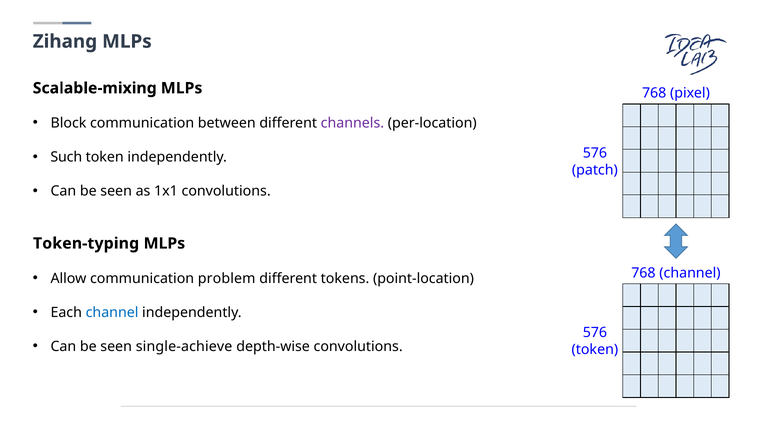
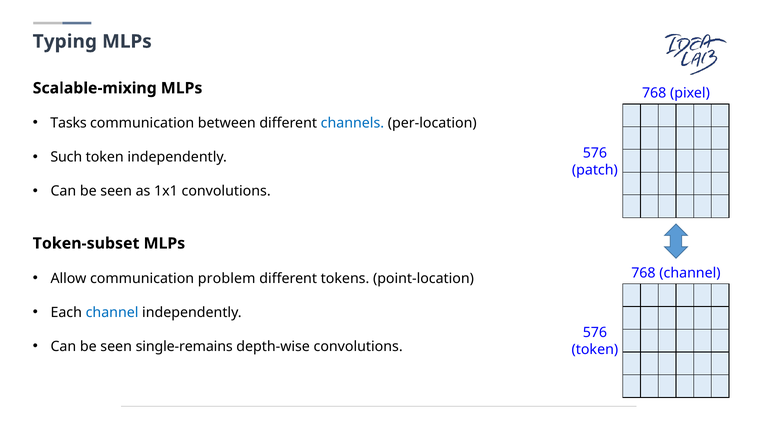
Zihang: Zihang -> Typing
Block: Block -> Tasks
channels colour: purple -> blue
Token-typing: Token-typing -> Token-subset
single-achieve: single-achieve -> single-remains
